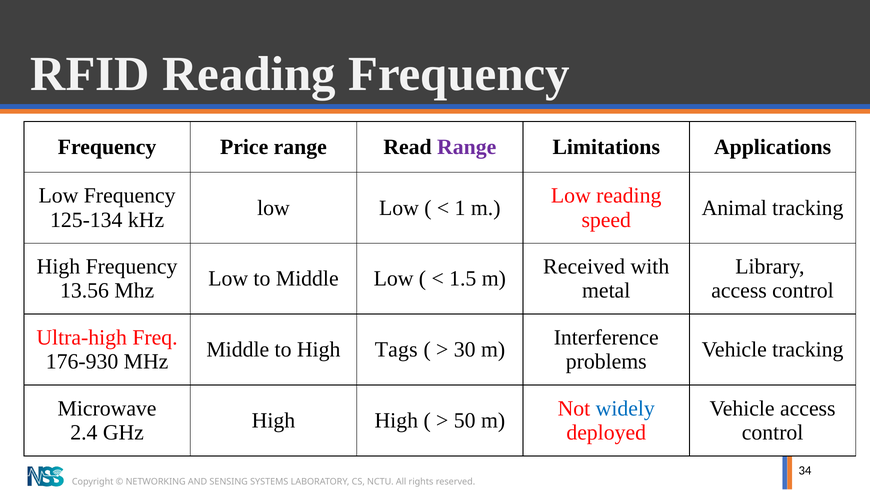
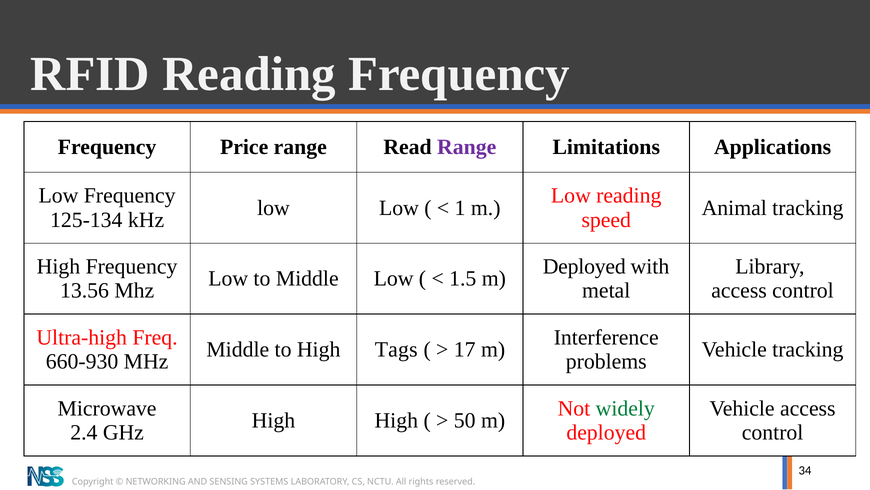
Received at (584, 266): Received -> Deployed
30: 30 -> 17
176-930: 176-930 -> 660-930
widely colour: blue -> green
